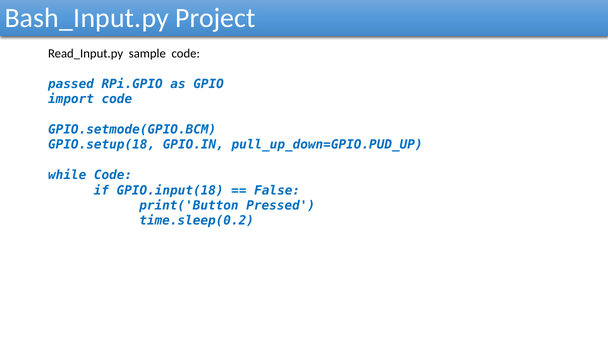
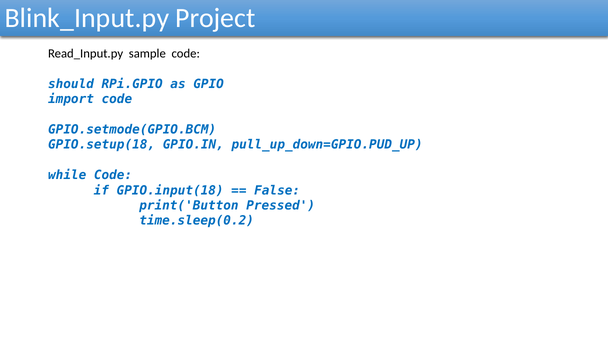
Bash_Input.py: Bash_Input.py -> Blink_Input.py
passed: passed -> should
